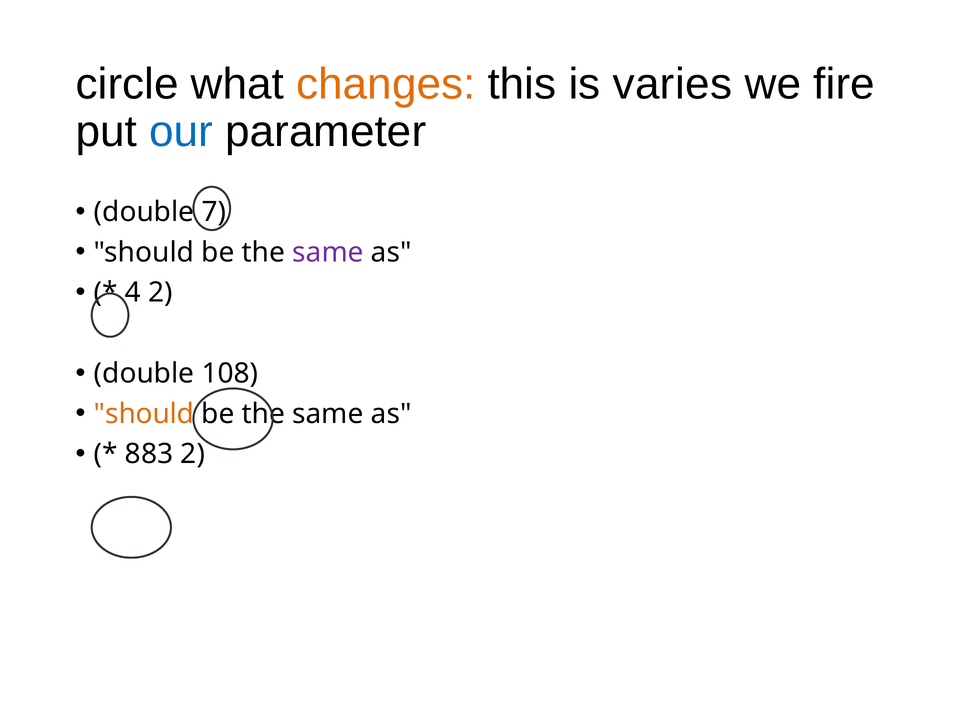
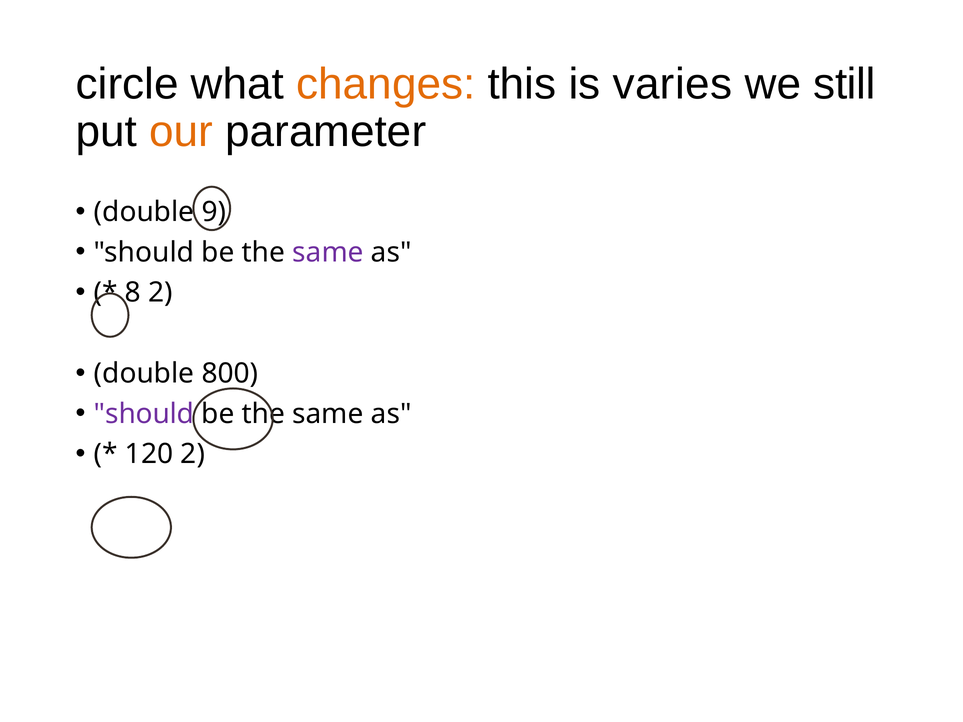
fire: fire -> still
our colour: blue -> orange
7: 7 -> 9
4: 4 -> 8
108: 108 -> 800
should at (144, 414) colour: orange -> purple
883: 883 -> 120
